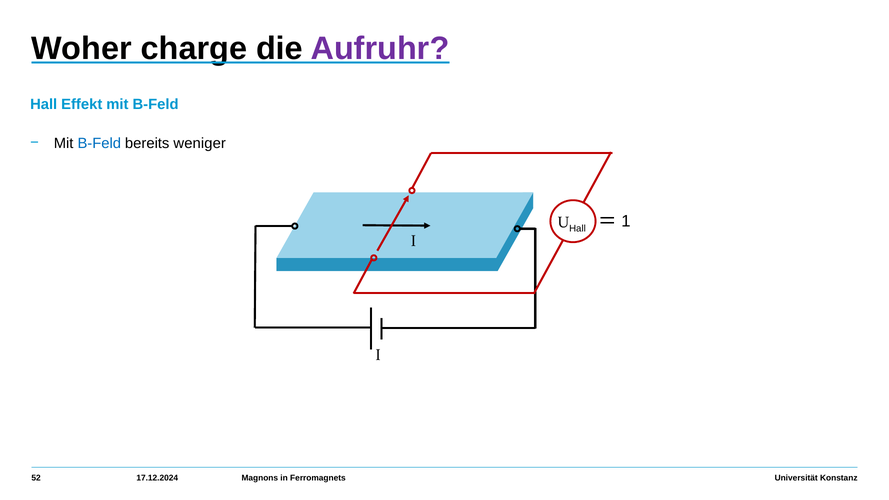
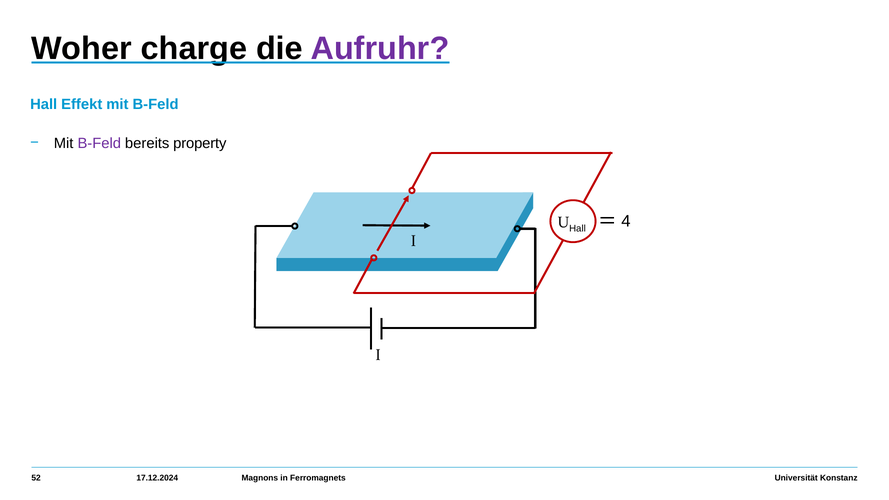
B-Feld at (99, 143) colour: blue -> purple
weniger: weniger -> property
1: 1 -> 4
